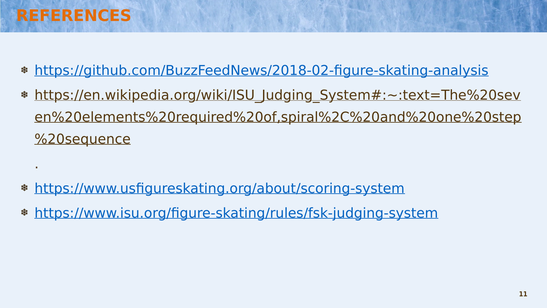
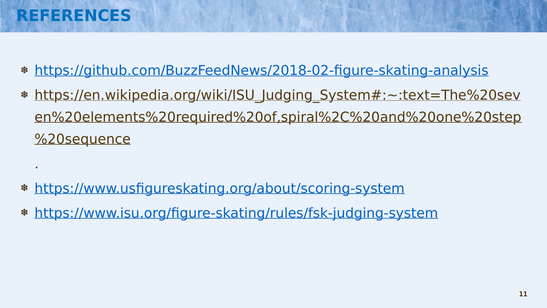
REFERENCES colour: orange -> blue
